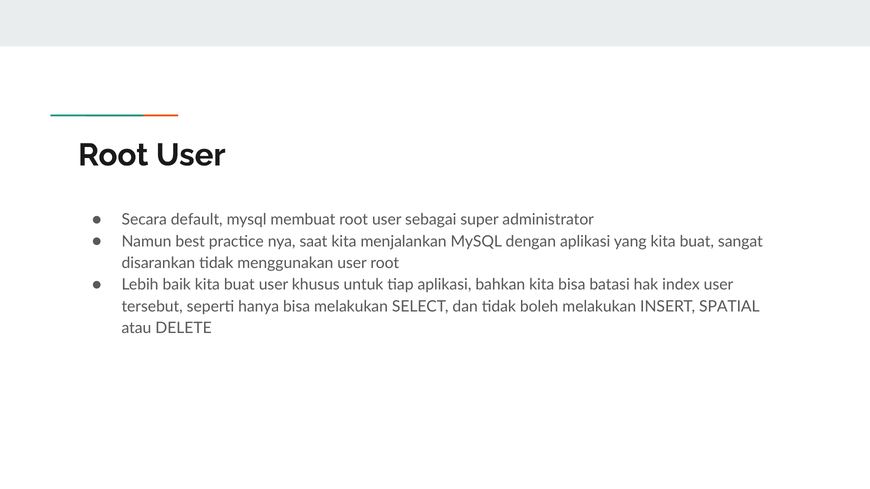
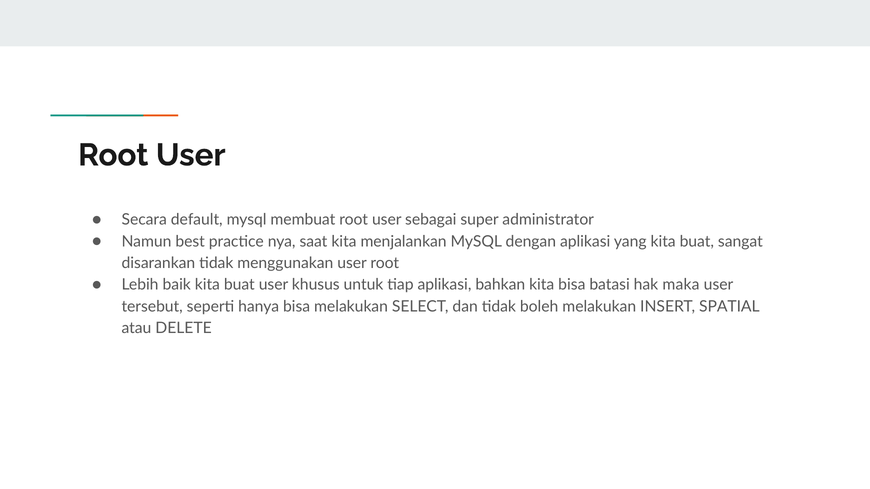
index: index -> maka
